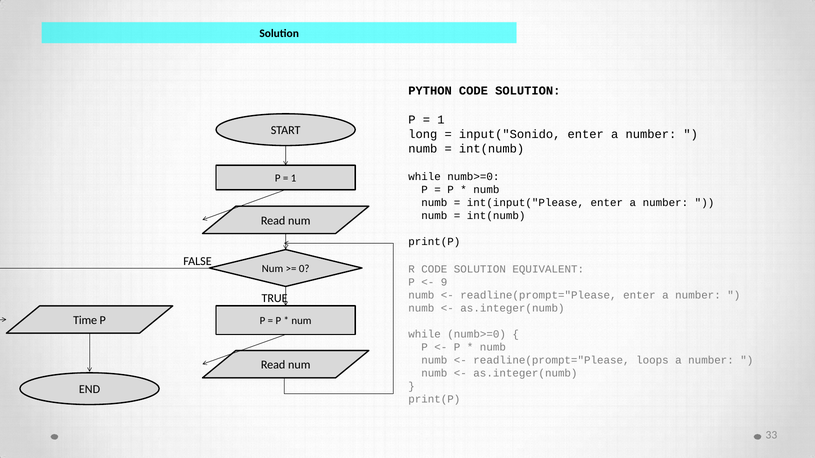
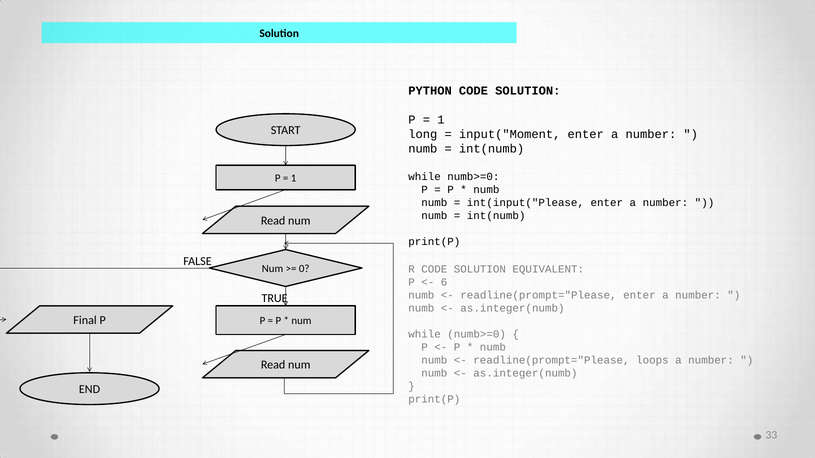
input("Sonido: input("Sonido -> input("Moment
9: 9 -> 6
Time: Time -> Final
